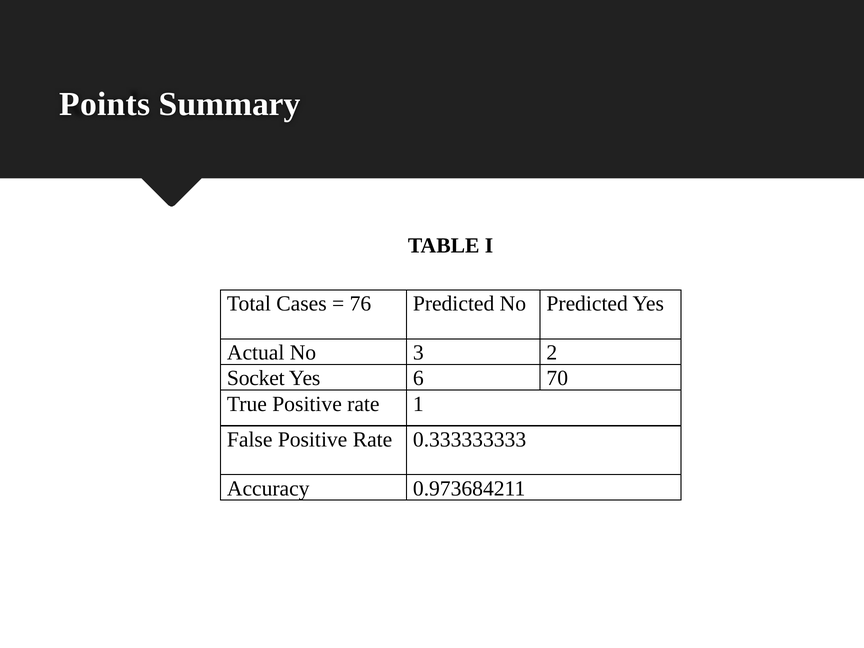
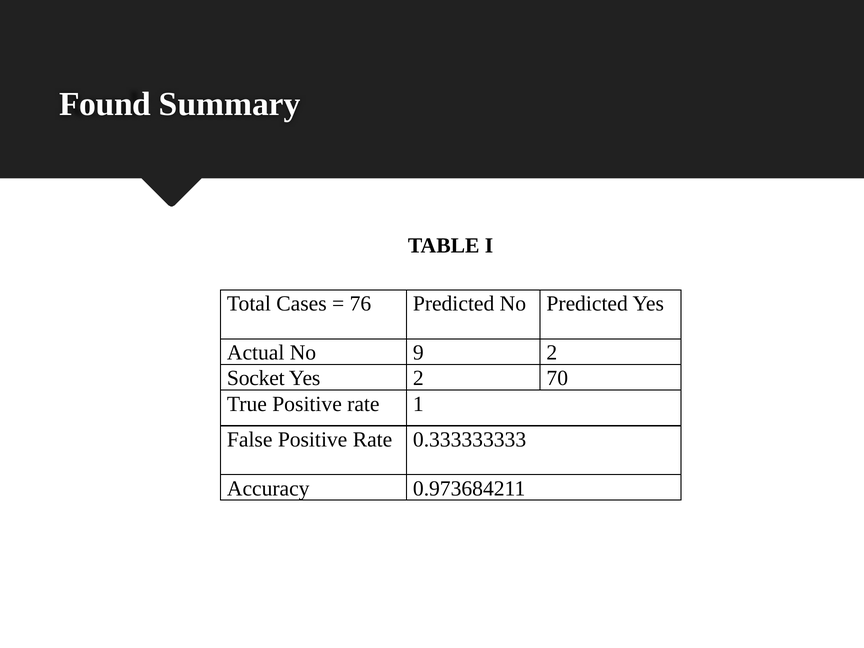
Points: Points -> Found
3: 3 -> 9
Yes 6: 6 -> 2
